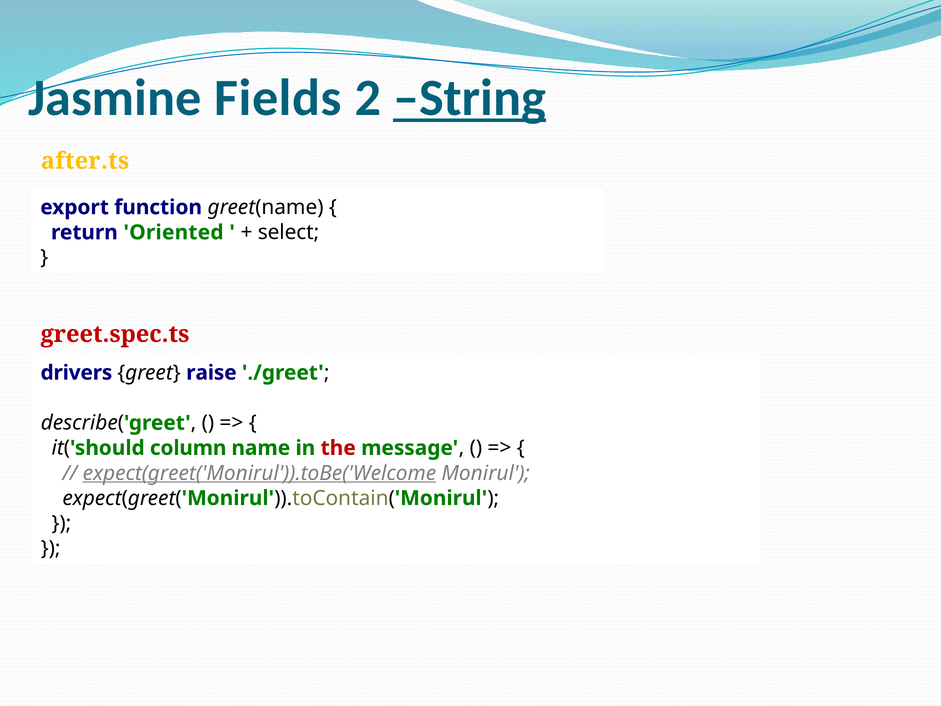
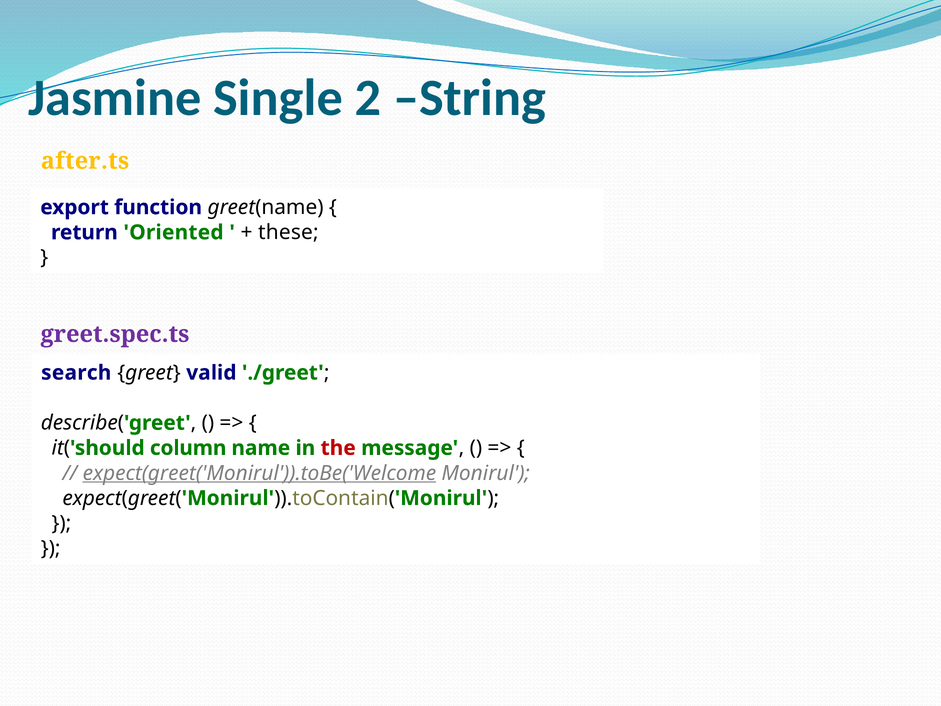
Fields: Fields -> Single
String underline: present -> none
select: select -> these
greet.spec.ts colour: red -> purple
drivers: drivers -> search
raise: raise -> valid
